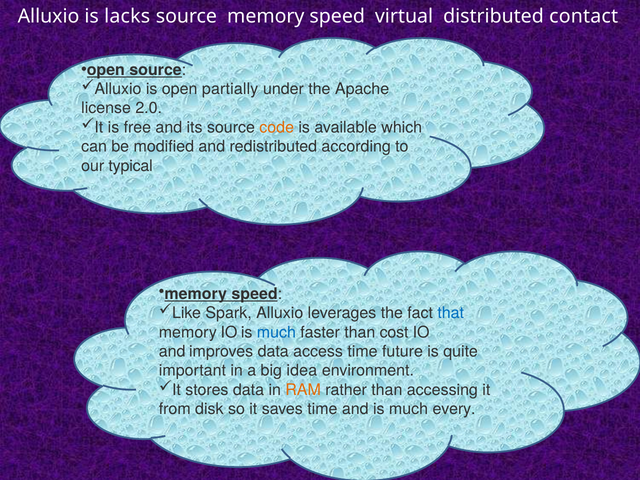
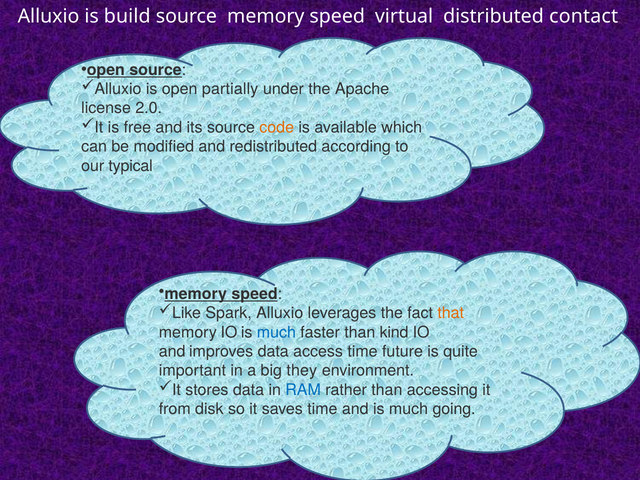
lacks: lacks -> build
that colour: blue -> orange
cost: cost -> kind
idea: idea -> they
RAM colour: orange -> blue
every: every -> going
